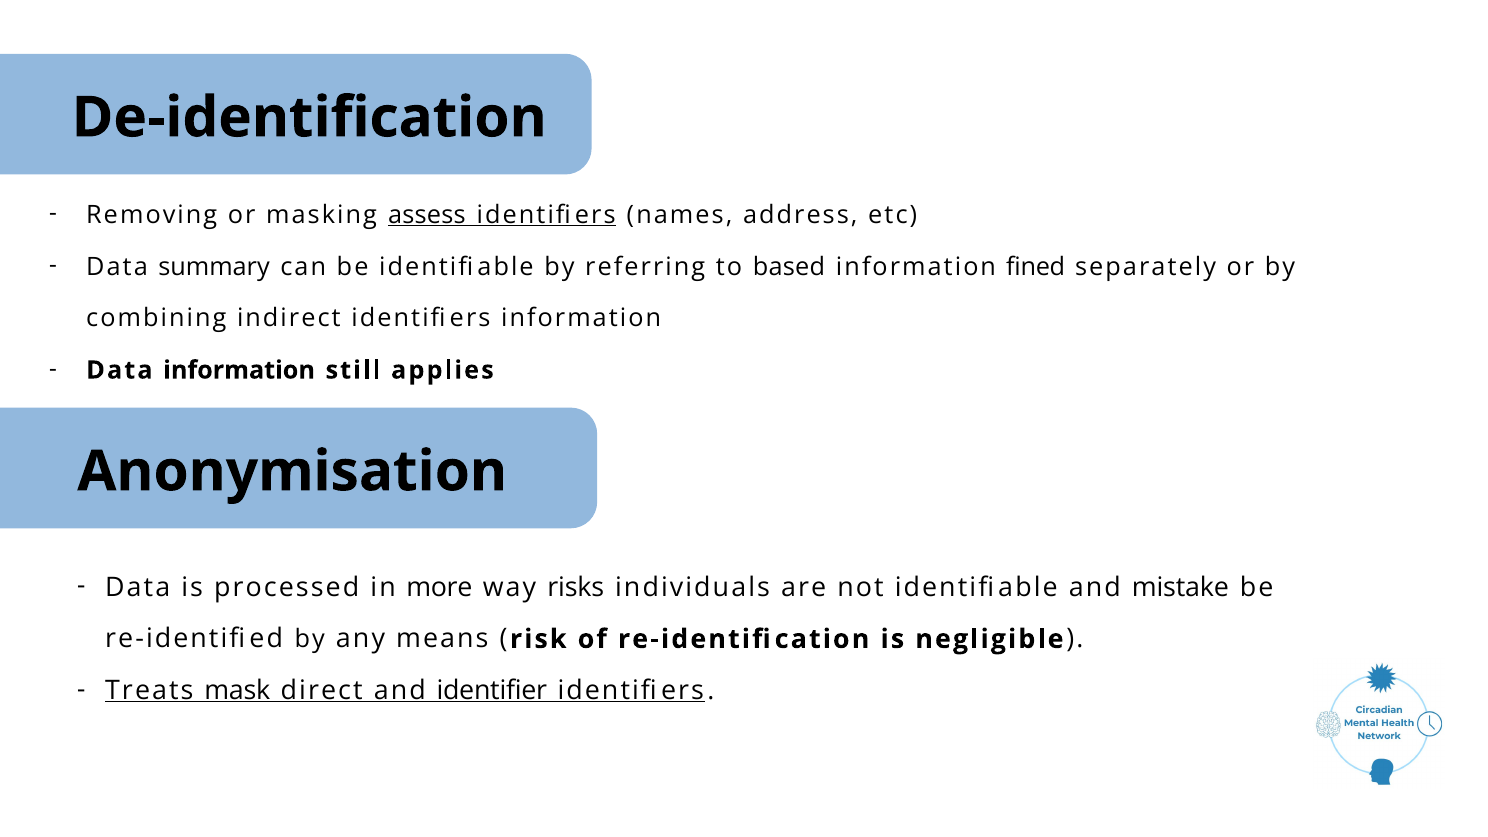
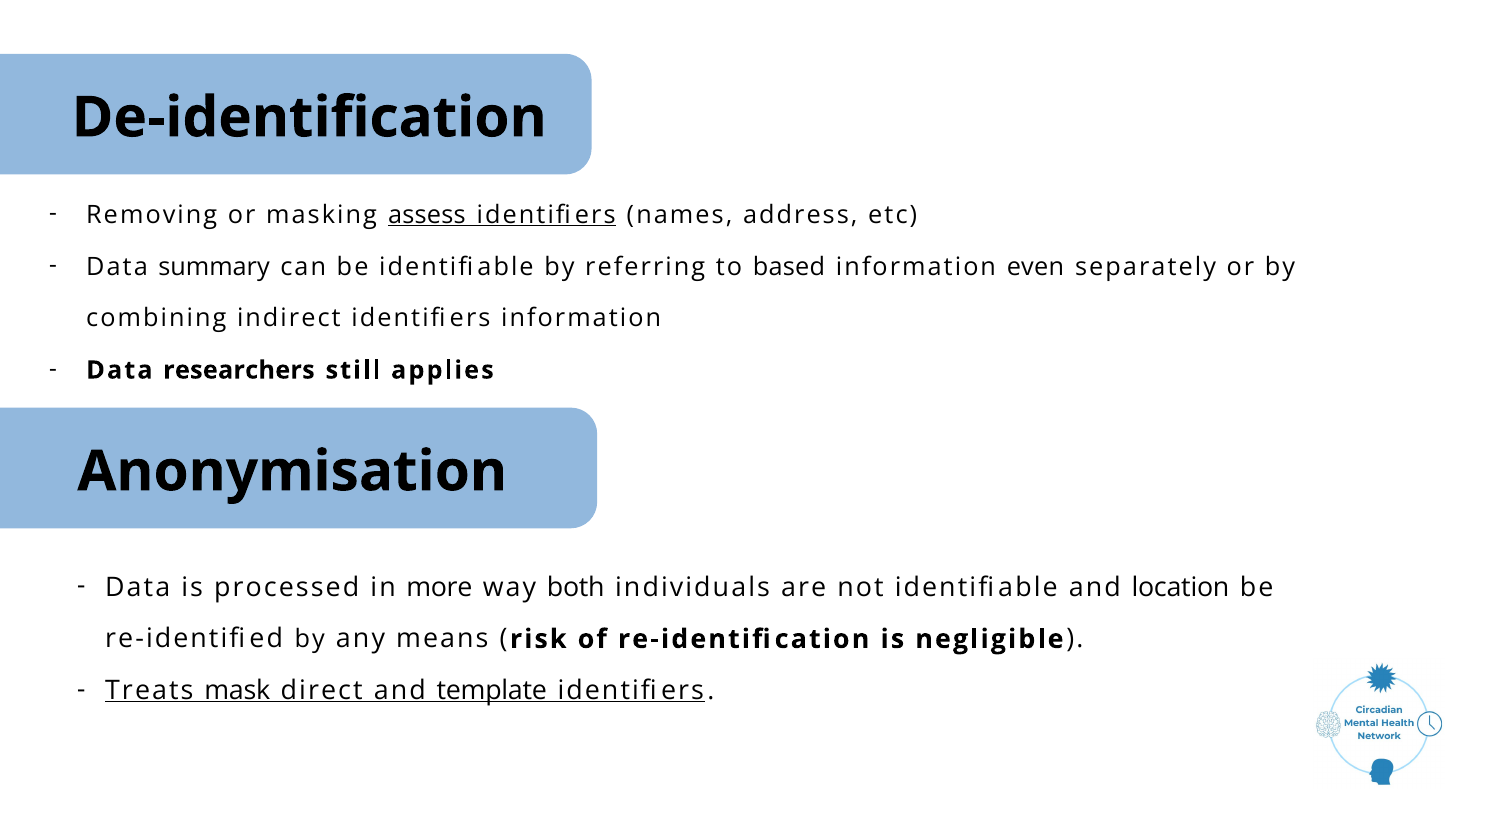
fined: fined -> even
Data information: information -> researchers
risks: risks -> both
mistake: mistake -> location
identifier: identifier -> template
